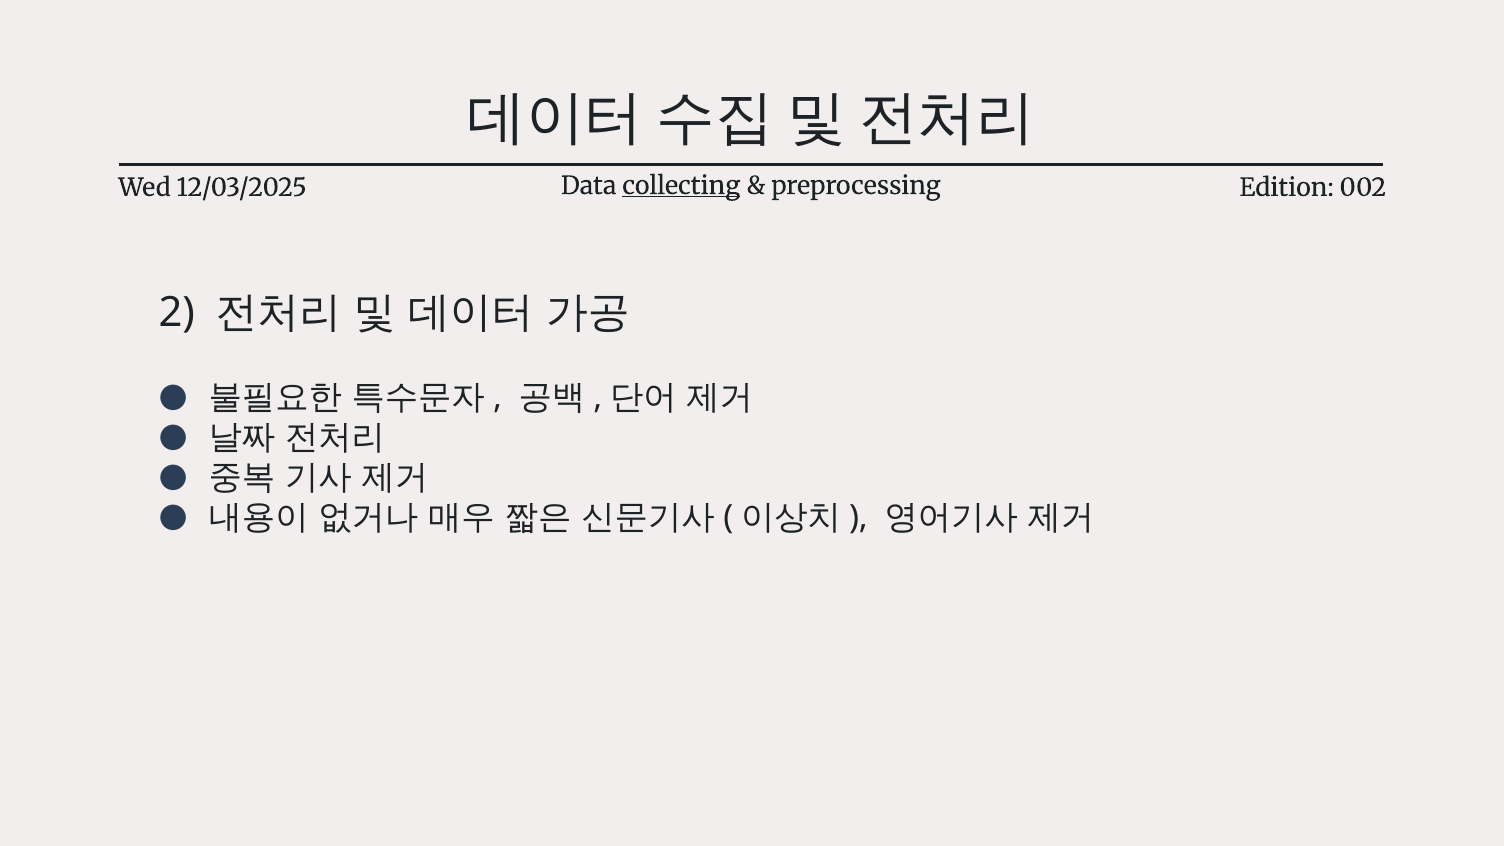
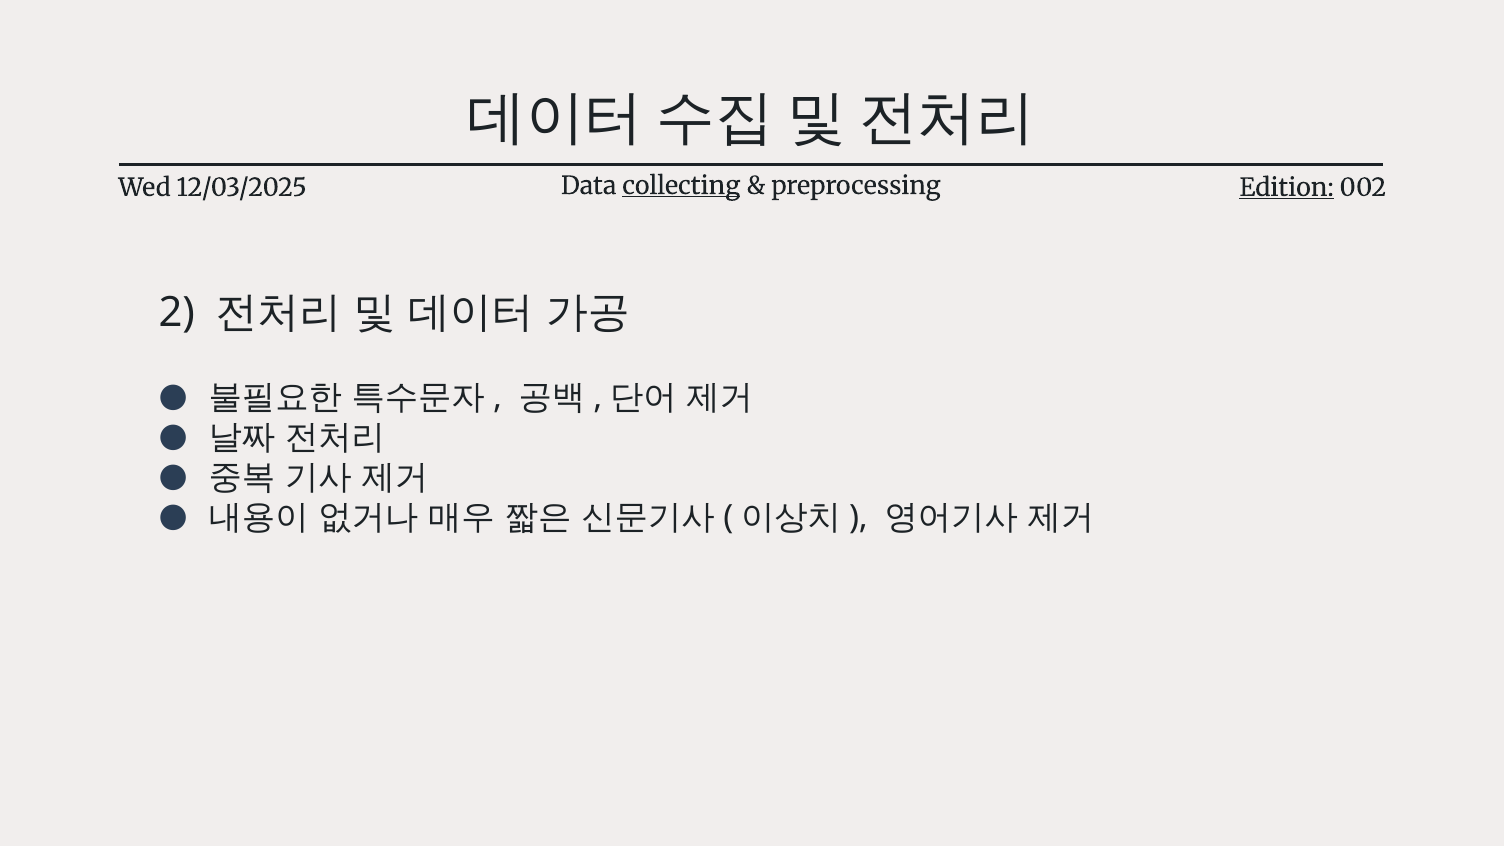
Edition underline: none -> present
